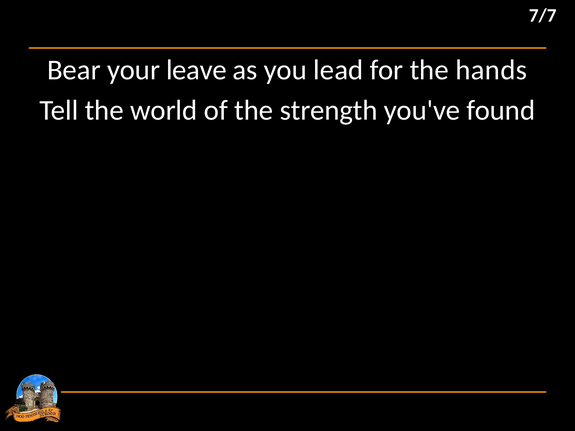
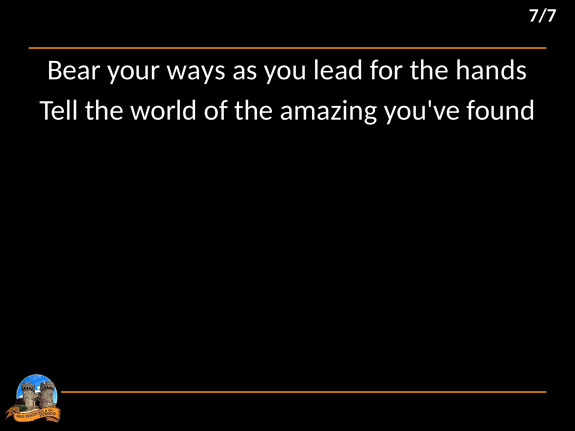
leave: leave -> ways
strength: strength -> amazing
